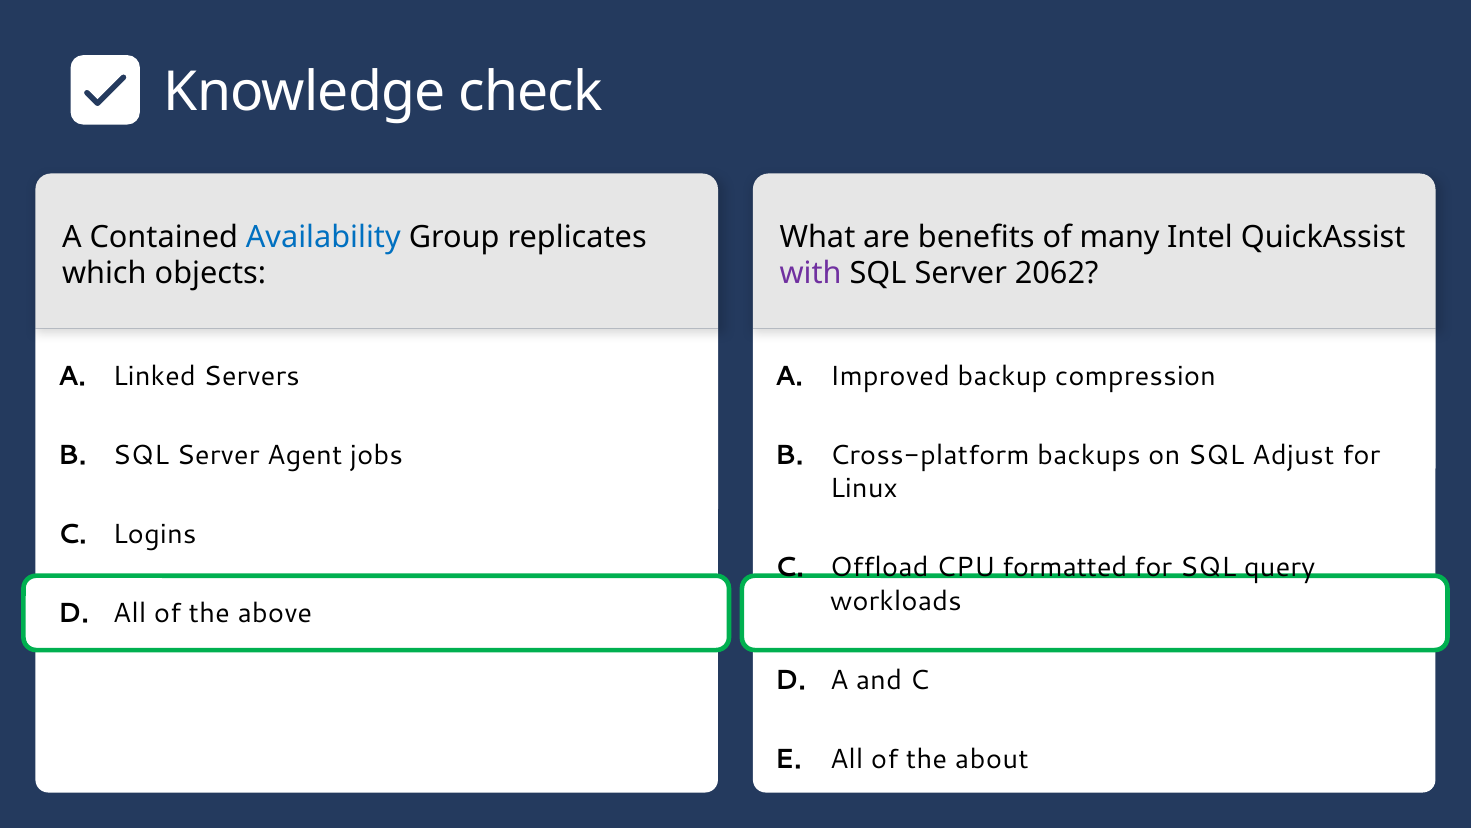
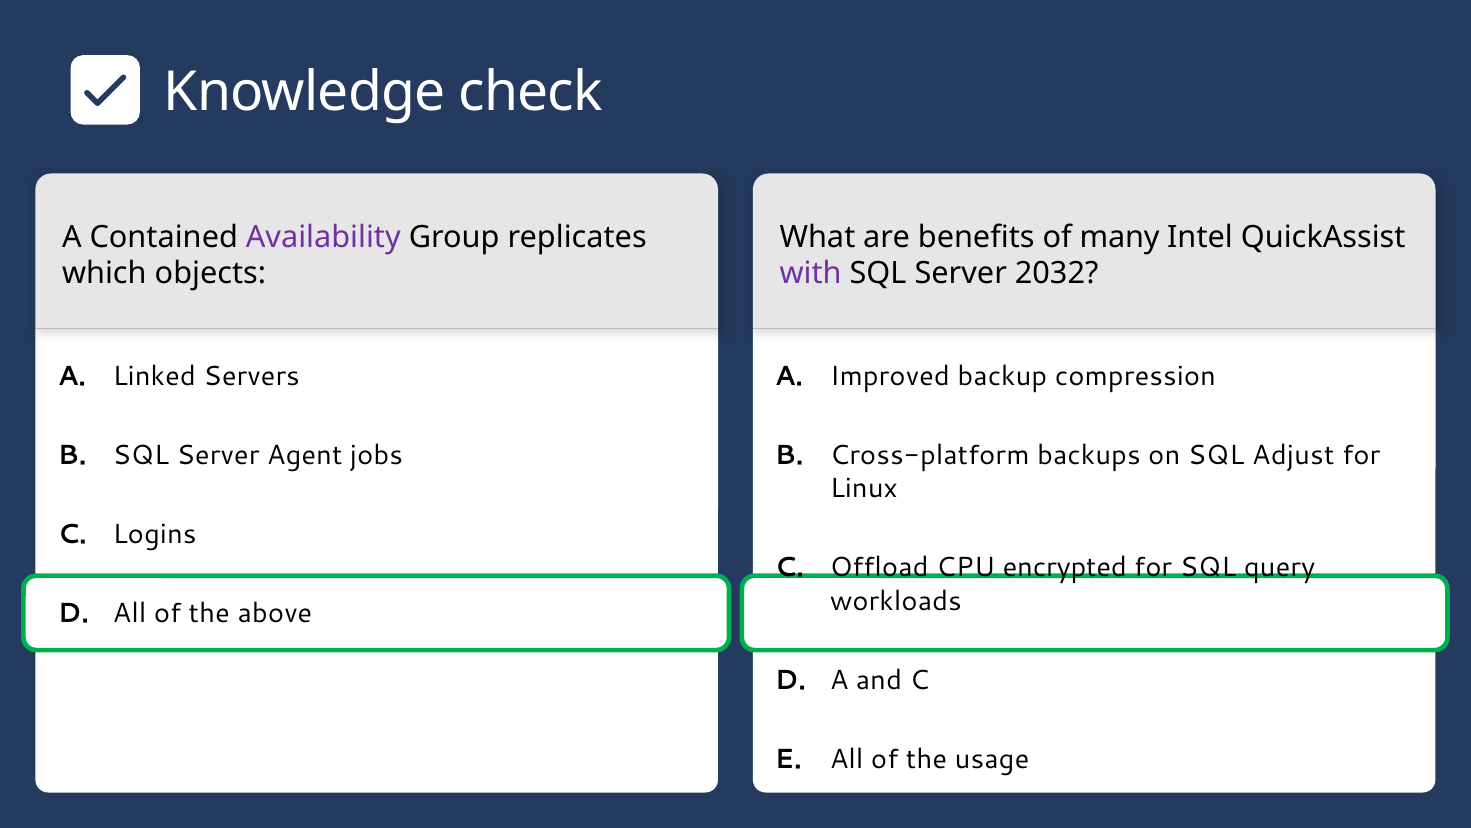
Availability colour: blue -> purple
2062: 2062 -> 2032
formatted: formatted -> encrypted
about: about -> usage
